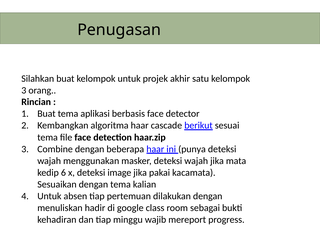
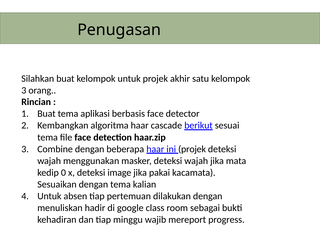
ini punya: punya -> projek
6: 6 -> 0
